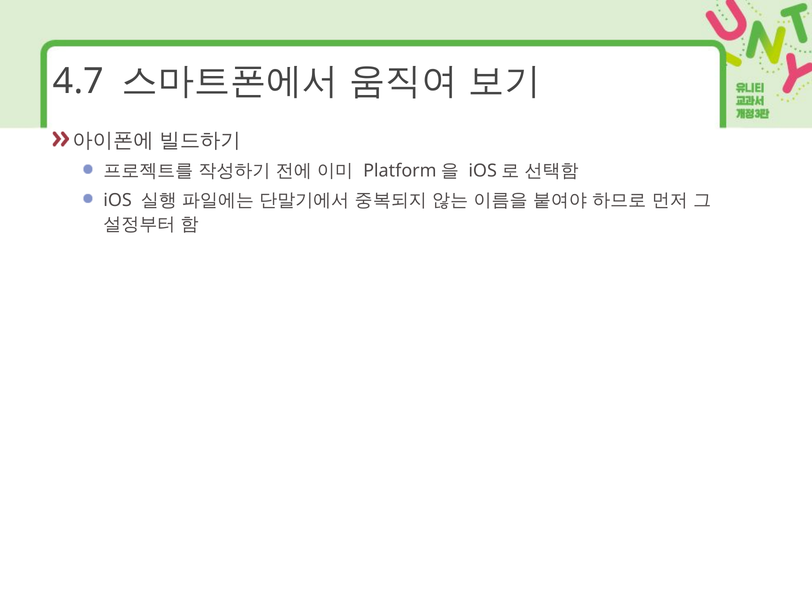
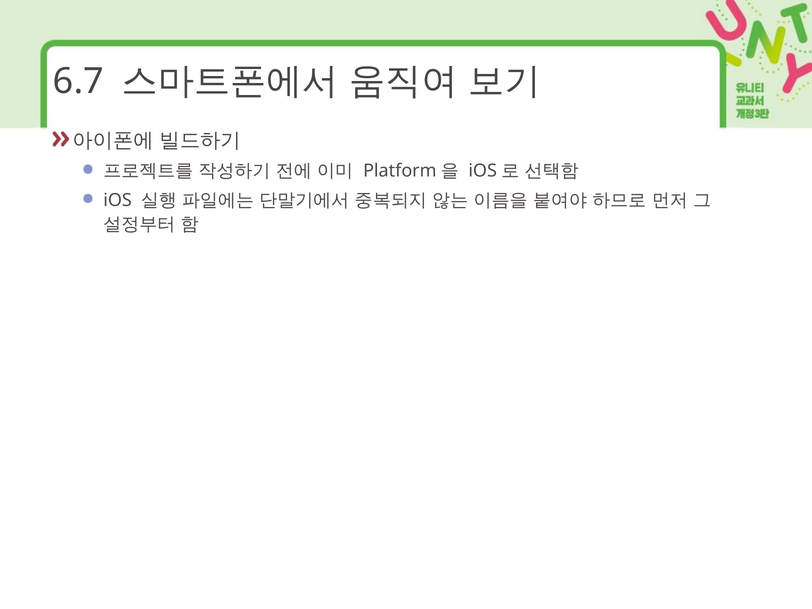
4.7: 4.7 -> 6.7
